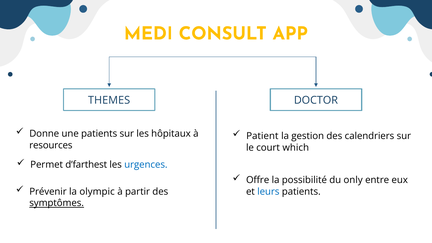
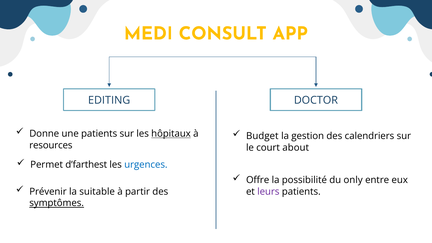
THEMES: THEMES -> EDITING
hôpitaux underline: none -> present
Patient: Patient -> Budget
which: which -> about
olympic: olympic -> suitable
leurs colour: blue -> purple
